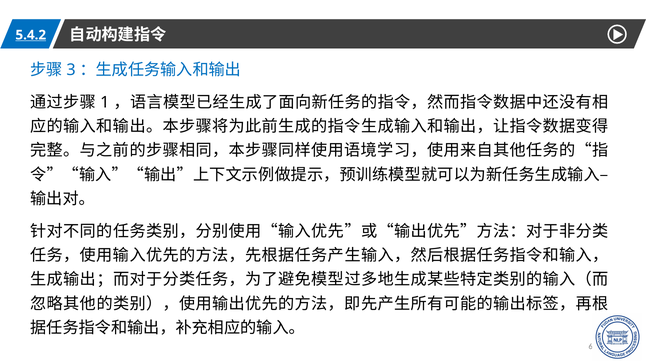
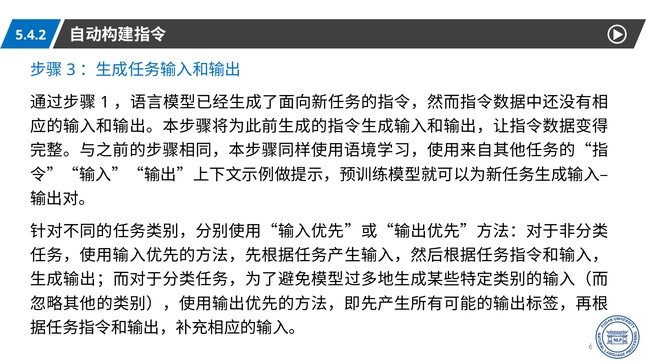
5.4.2 underline: present -> none
